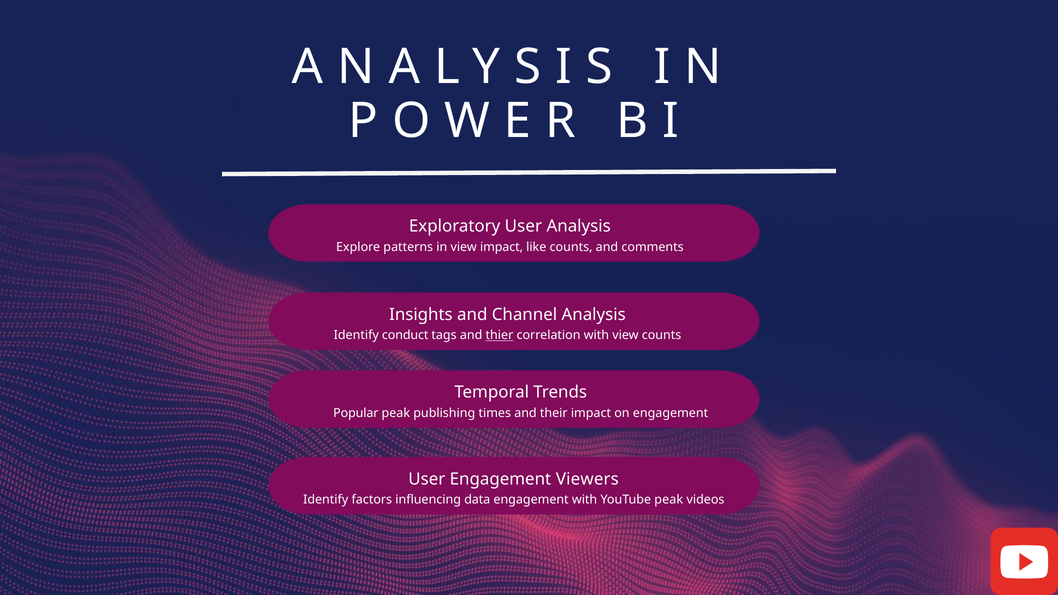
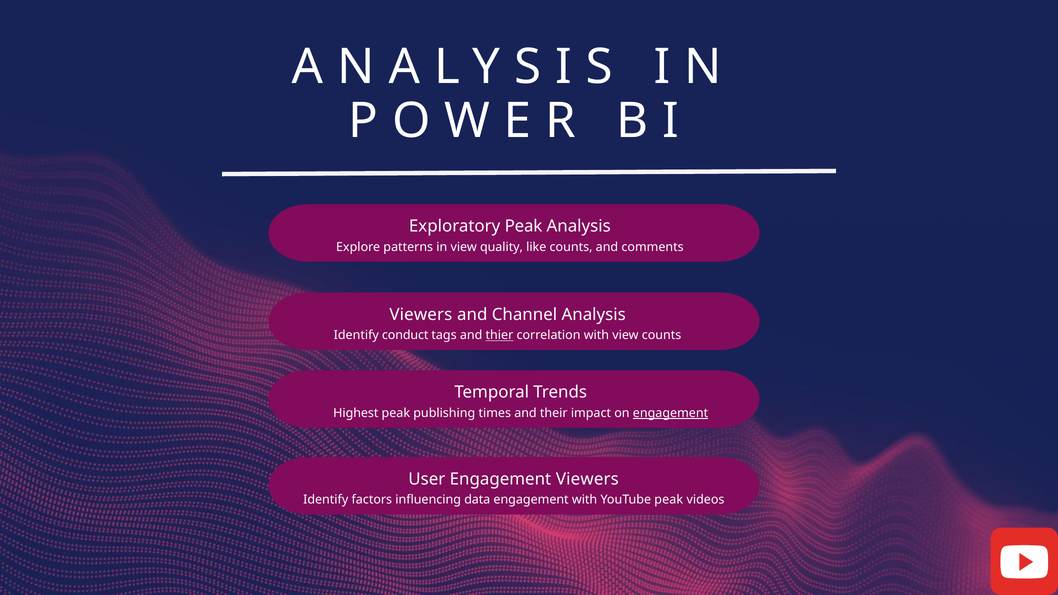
Exploratory User: User -> Peak
view impact: impact -> quality
Insights at (421, 315): Insights -> Viewers
Popular: Popular -> Highest
engagement at (671, 413) underline: none -> present
